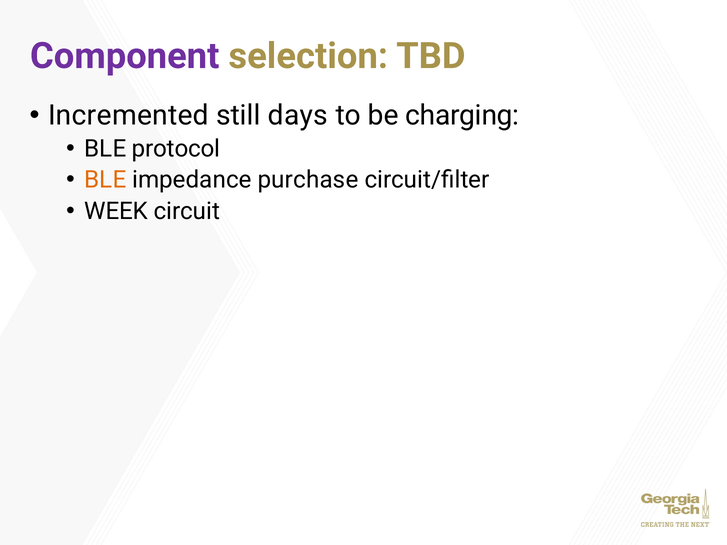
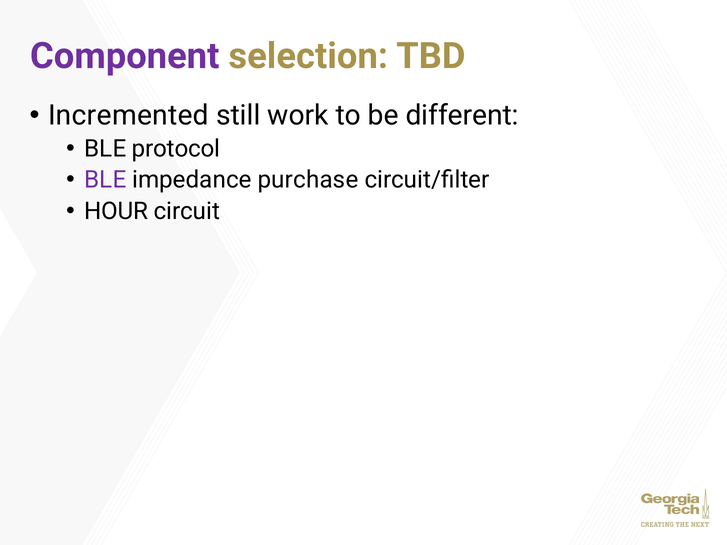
days: days -> work
charging: charging -> different
BLE at (105, 180) colour: orange -> purple
WEEK: WEEK -> HOUR
